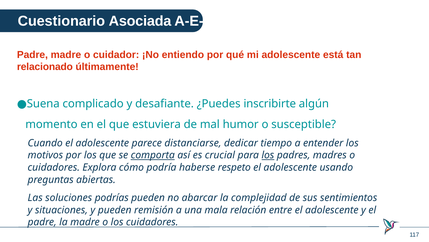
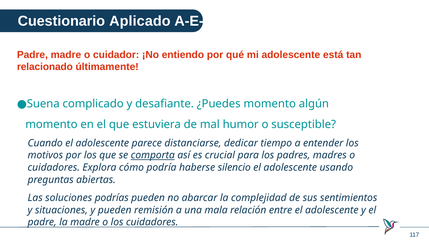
Asociada: Asociada -> Aplicado
¿Puedes inscribirte: inscribirte -> momento
los at (268, 155) underline: present -> none
respeto: respeto -> silencio
